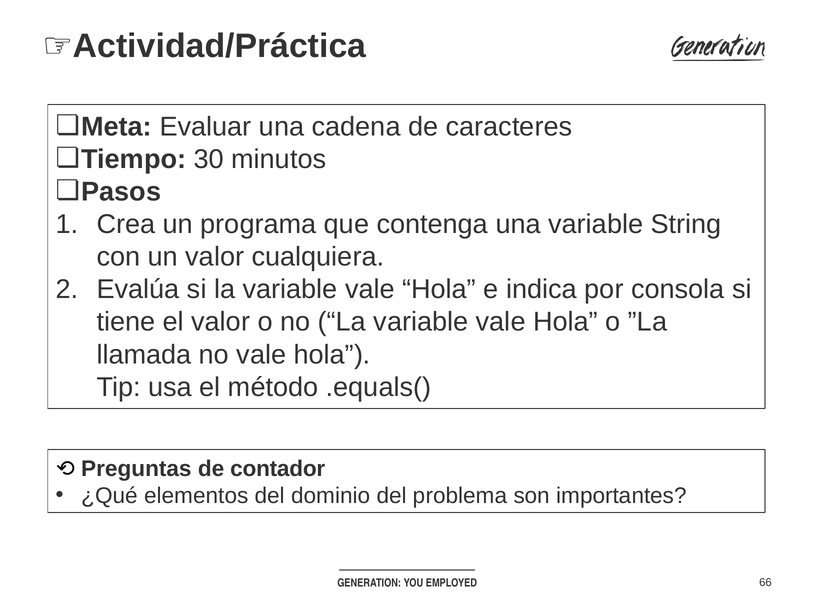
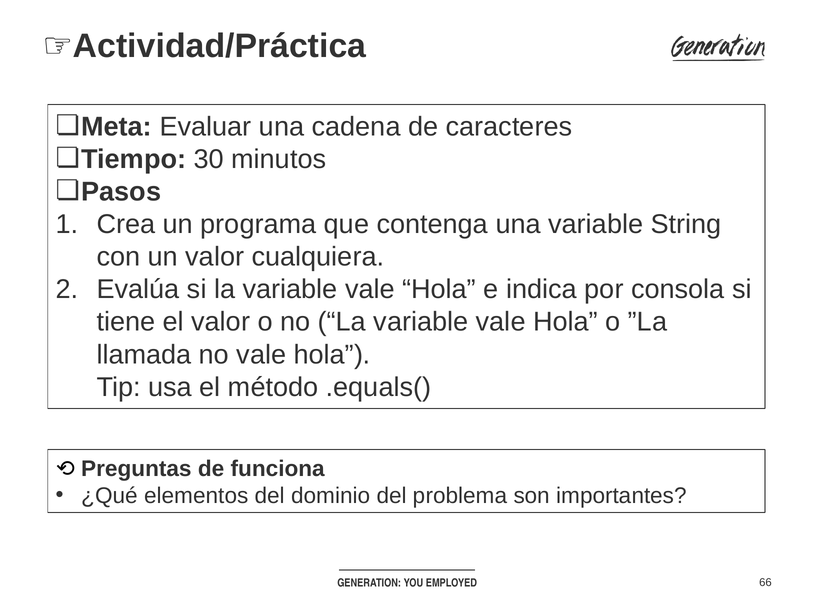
contador: contador -> funciona
